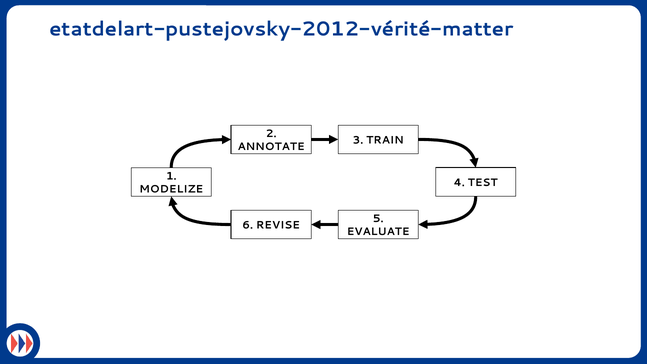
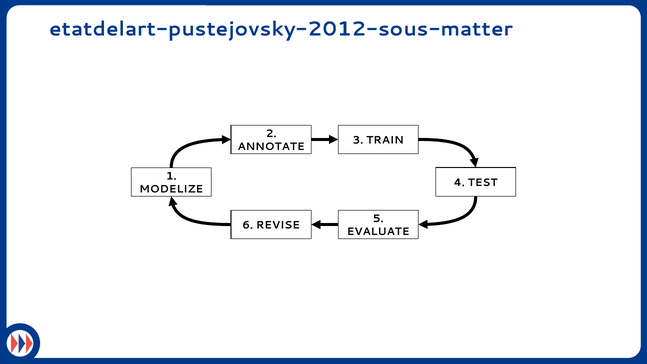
etatdelart-pustejovsky-2012-vérité-matter: etatdelart-pustejovsky-2012-vérité-matter -> etatdelart-pustejovsky-2012-sous-matter
